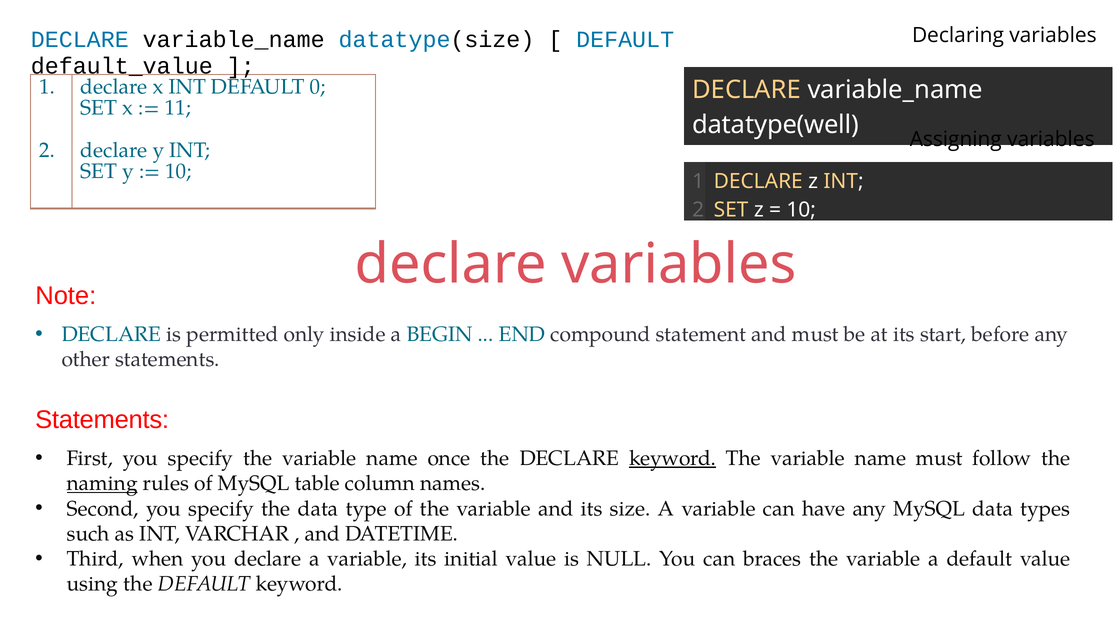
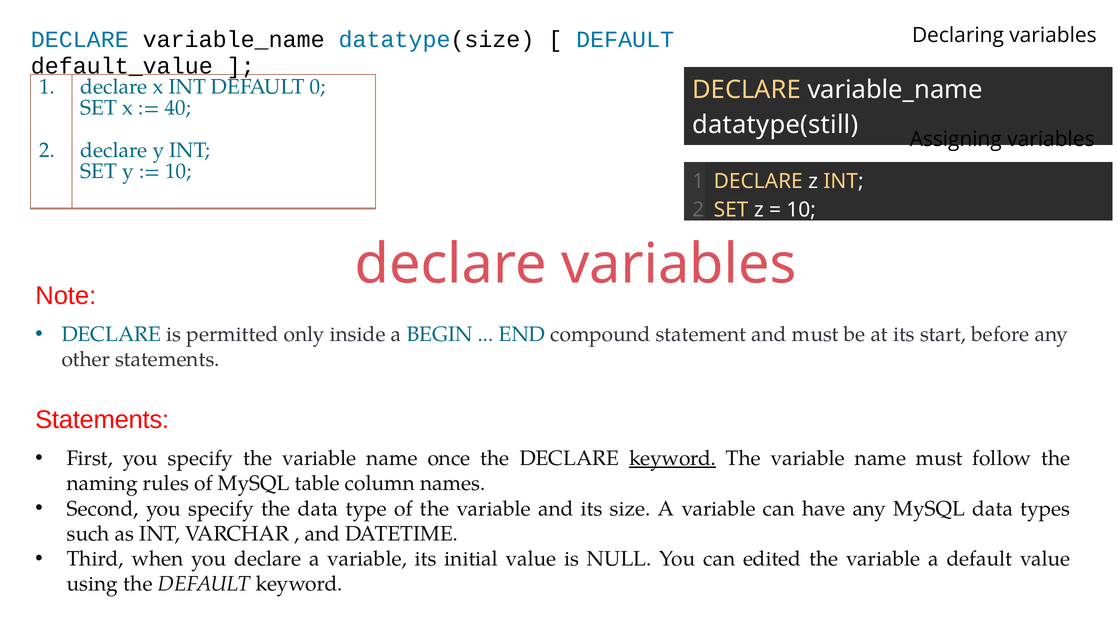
11: 11 -> 40
datatype(well: datatype(well -> datatype(still
naming underline: present -> none
braces: braces -> edited
